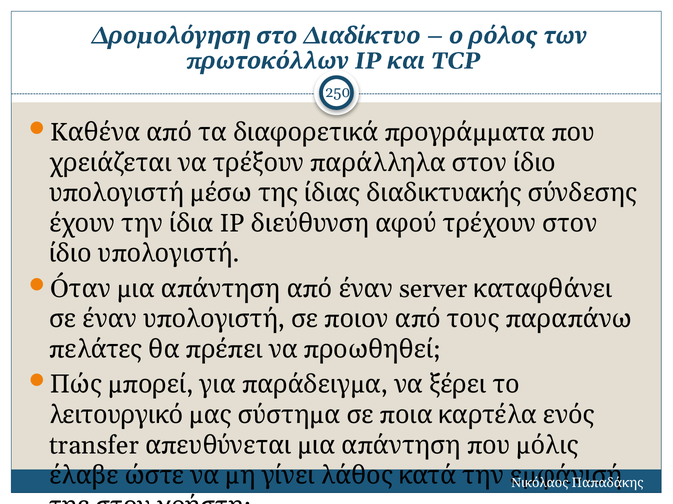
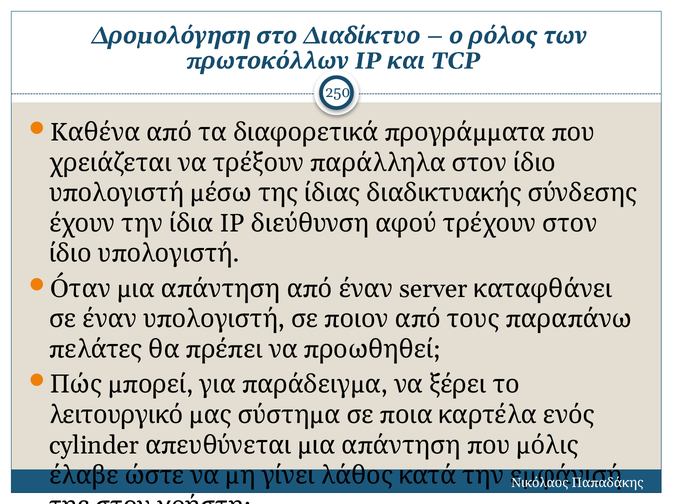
transfer: transfer -> cylinder
